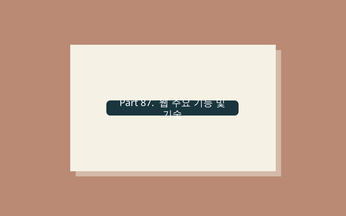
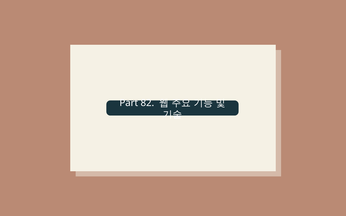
87: 87 -> 82
